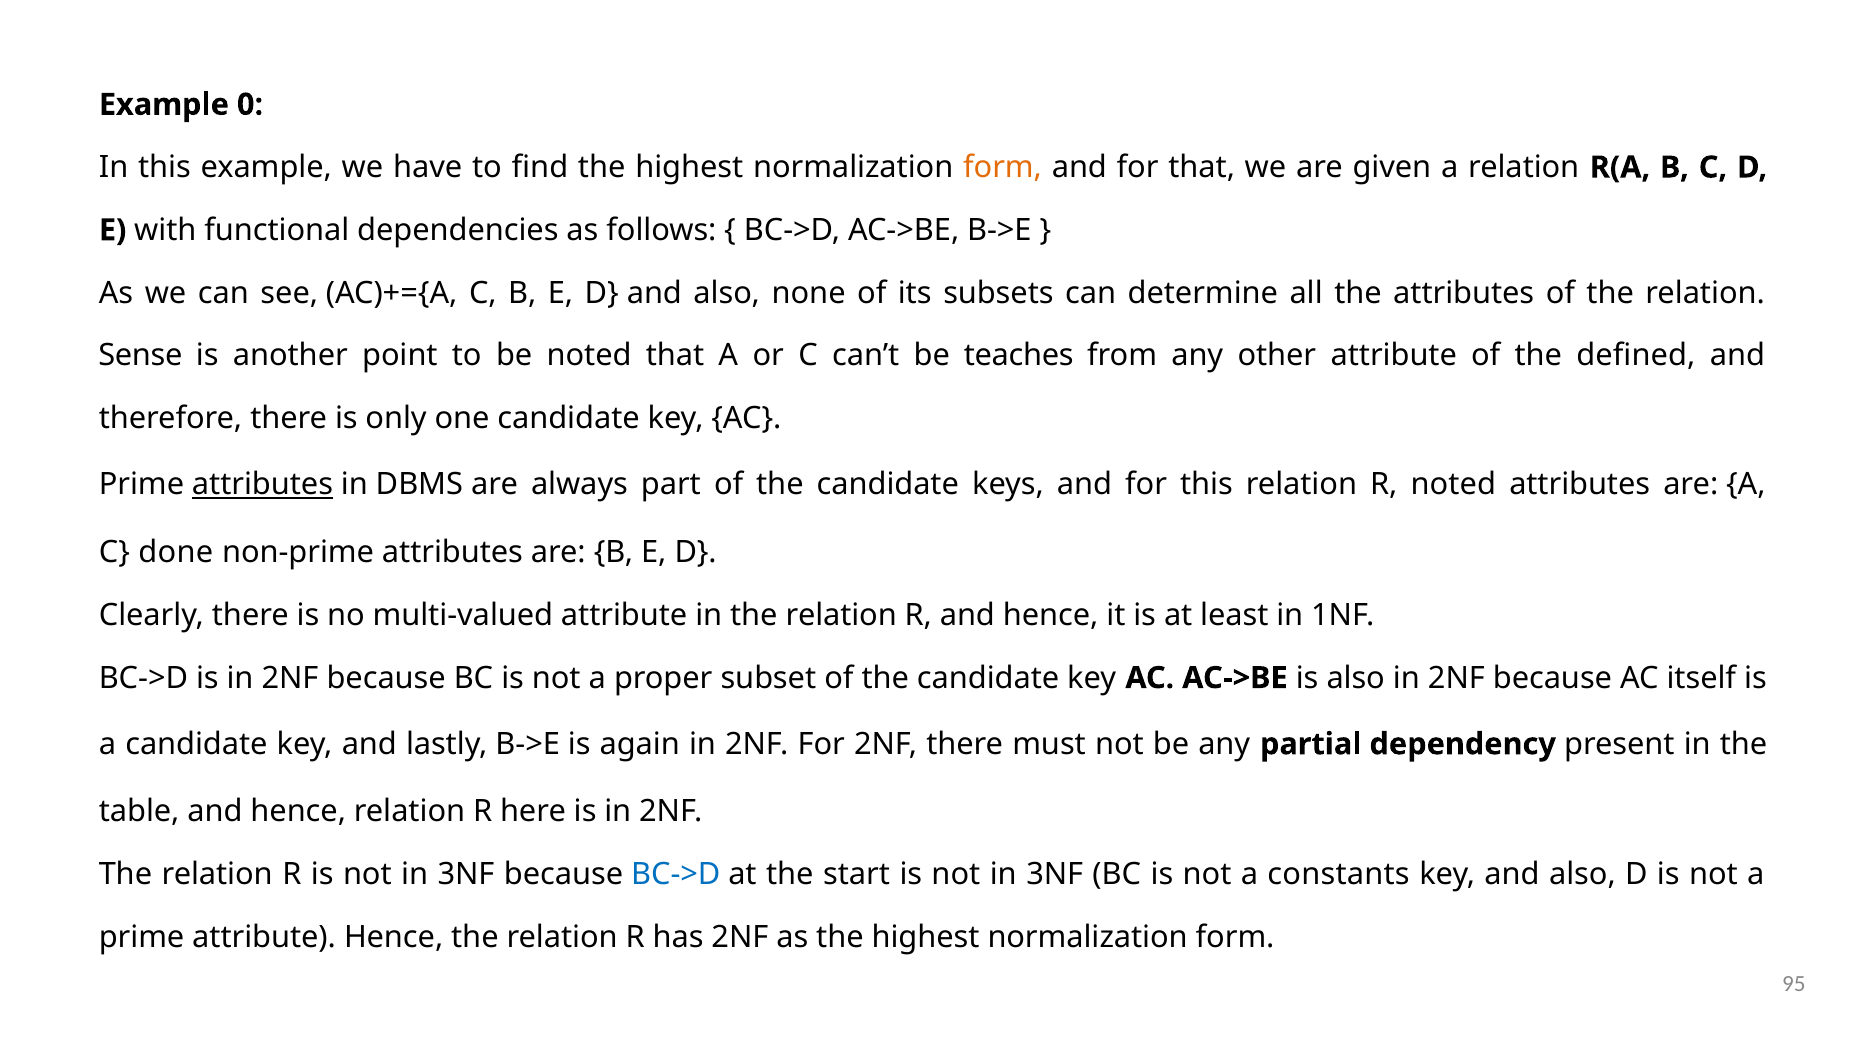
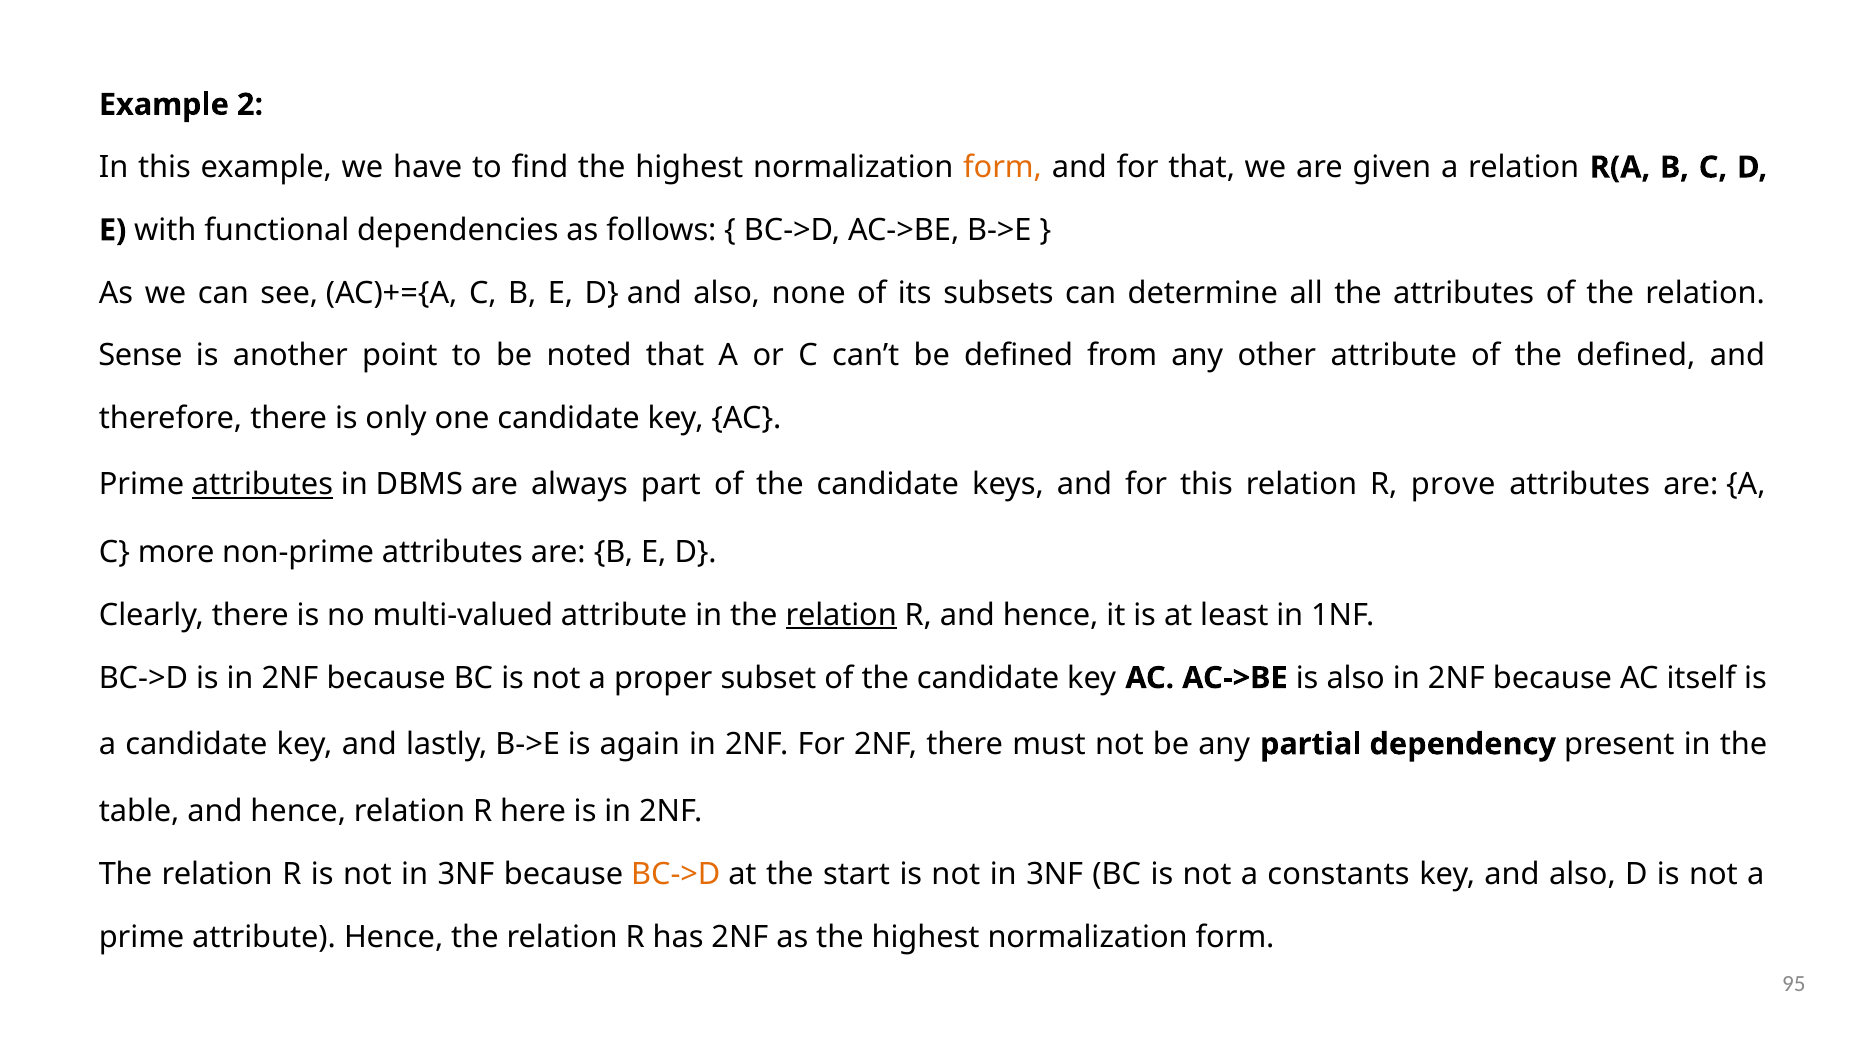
0: 0 -> 2
be teaches: teaches -> defined
R noted: noted -> prove
done: done -> more
relation at (841, 615) underline: none -> present
BC->D at (676, 875) colour: blue -> orange
